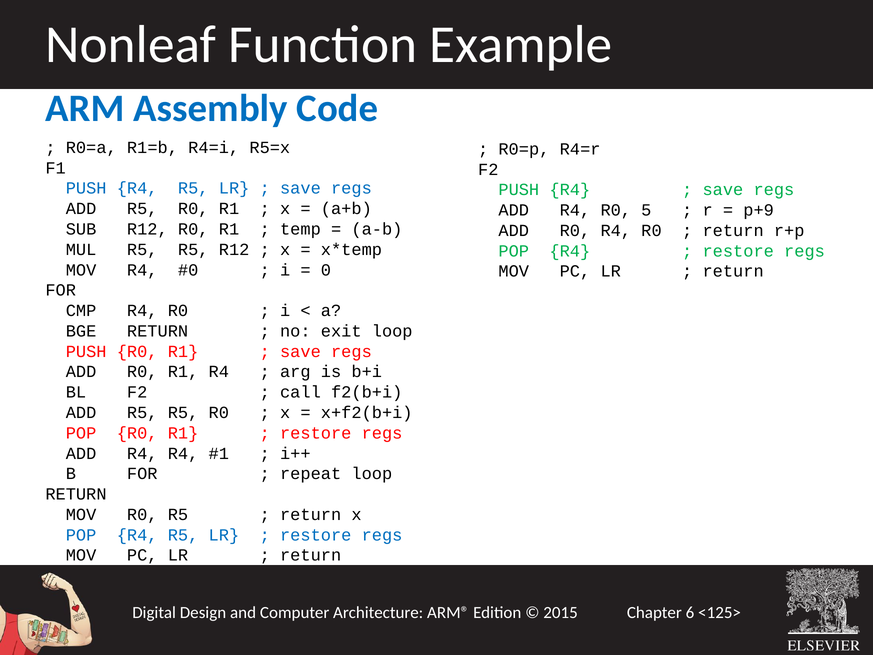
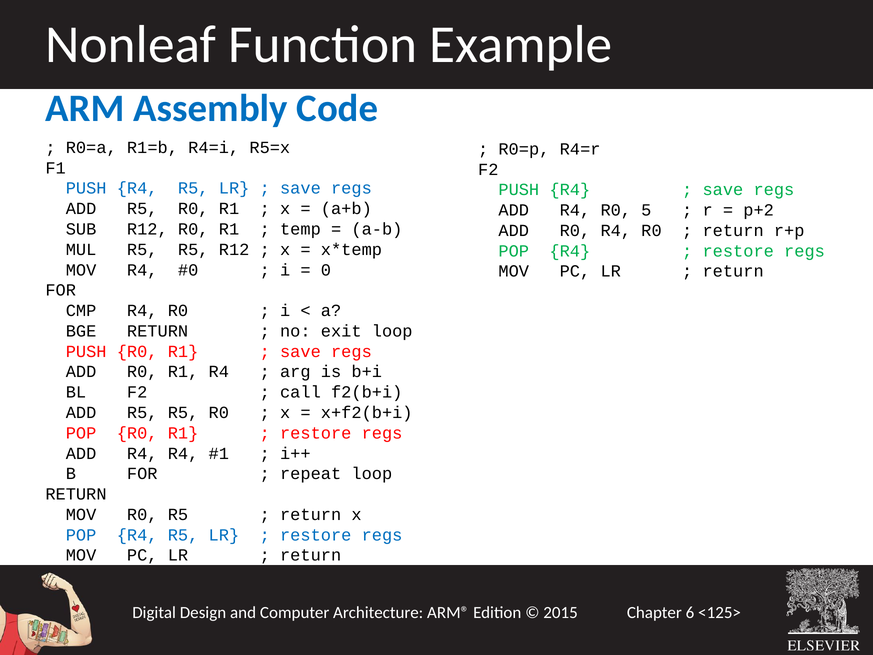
p+9: p+9 -> p+2
